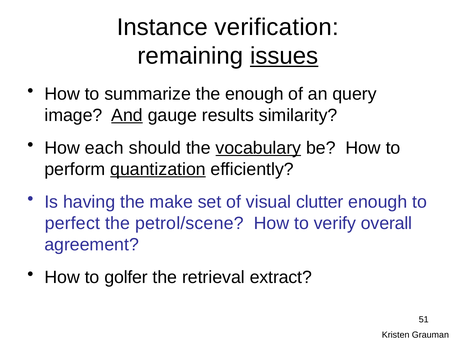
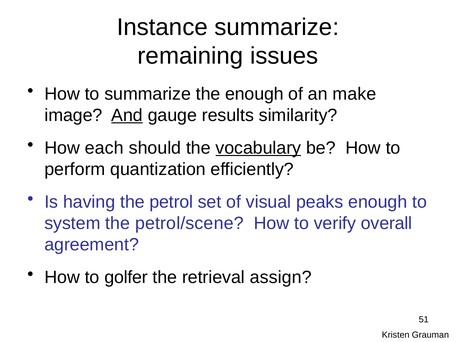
Instance verification: verification -> summarize
issues underline: present -> none
query: query -> make
quantization underline: present -> none
make: make -> petrol
clutter: clutter -> peaks
perfect: perfect -> system
extract: extract -> assign
